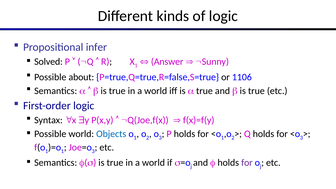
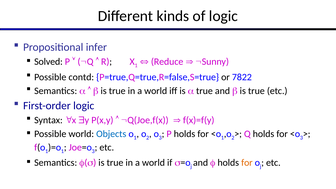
Answer: Answer -> Reduce
about: about -> contd
1106: 1106 -> 7822
for at (247, 163) colour: purple -> orange
